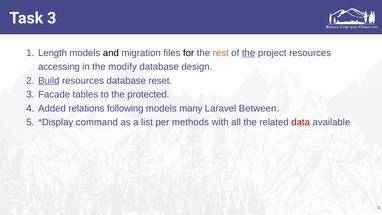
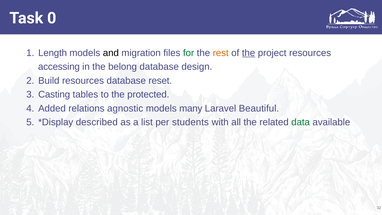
Task 3: 3 -> 0
for colour: black -> green
modify: modify -> belong
Build underline: present -> none
Facade: Facade -> Casting
following: following -> agnostic
Between: Between -> Beautiful
command: command -> described
methods: methods -> students
data colour: red -> green
